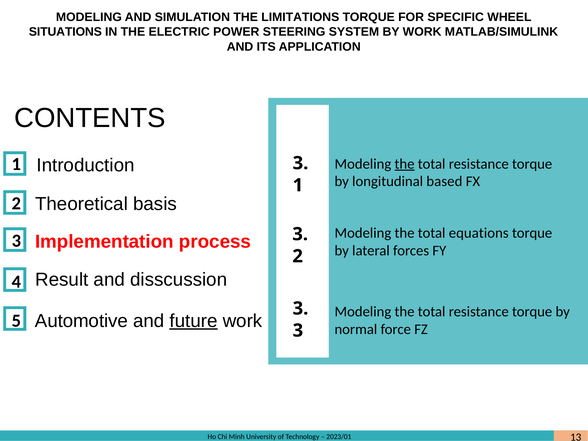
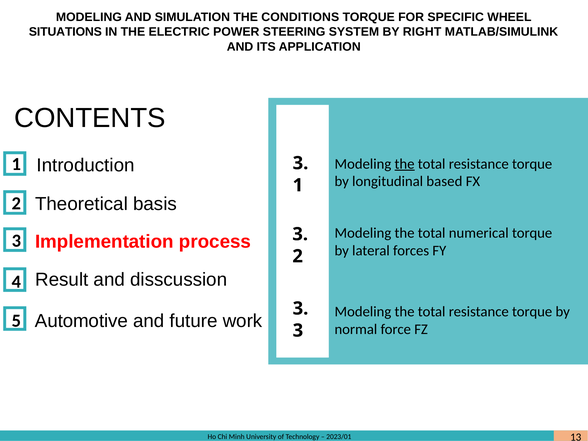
LIMITATIONS: LIMITATIONS -> CONDITIONS
BY WORK: WORK -> RIGHT
equations: equations -> numerical
future underline: present -> none
